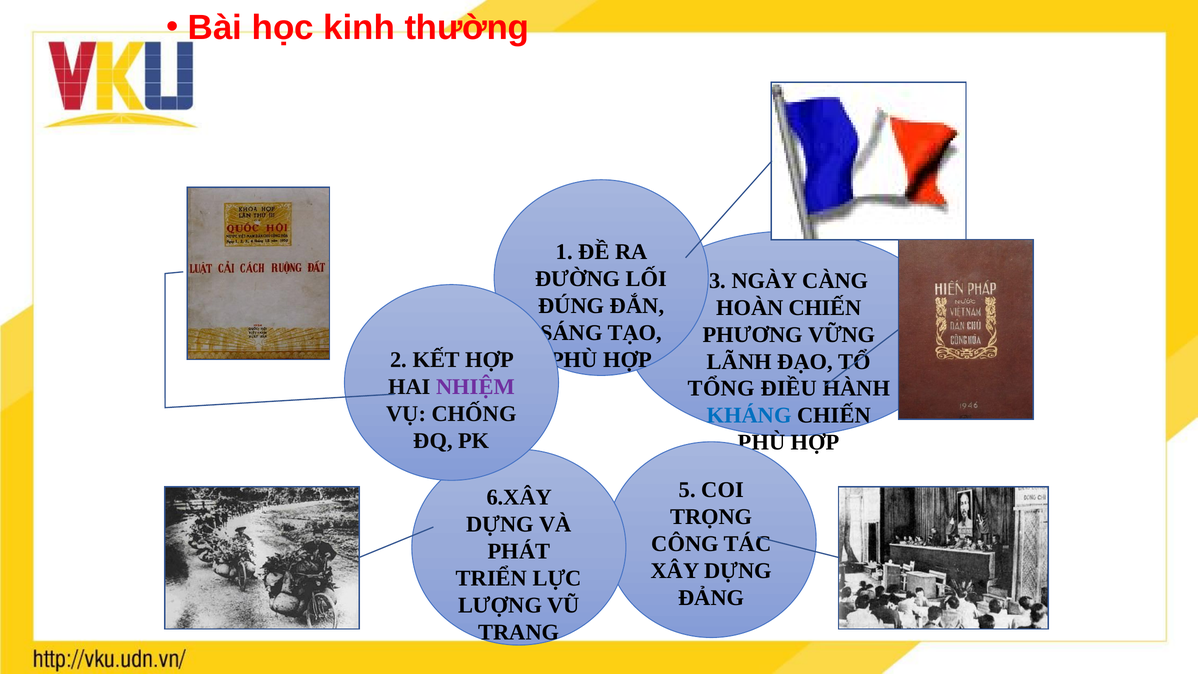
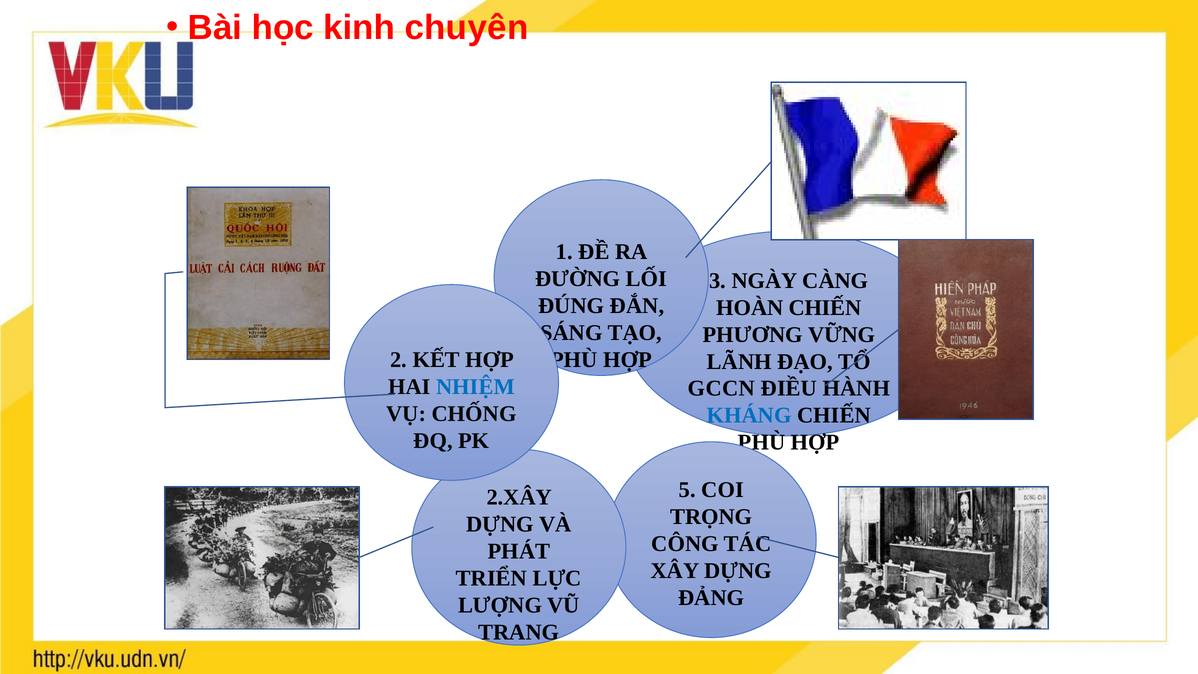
thường: thường -> chuyên
NHIỆM colour: purple -> blue
TỔNG: TỔNG -> GCCN
6.XÂY: 6.XÂY -> 2.XÂY
